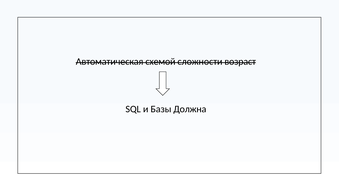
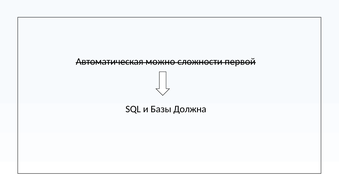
схемой: схемой -> можно
возраст: возраст -> первой
